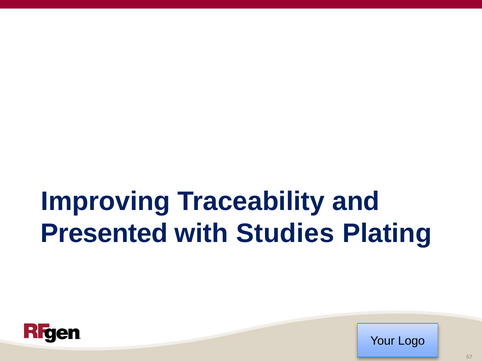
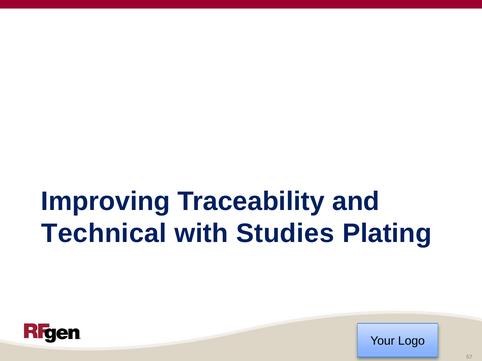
Presented: Presented -> Technical
